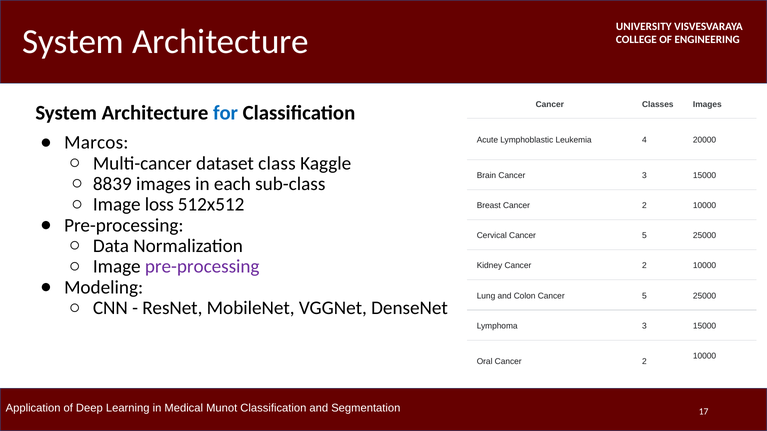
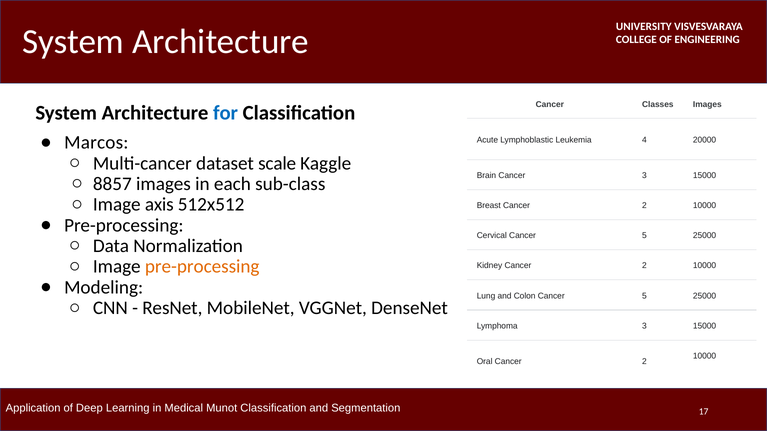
class: class -> scale
8839: 8839 -> 8857
loss: loss -> axis
pre-processing at (202, 267) colour: purple -> orange
